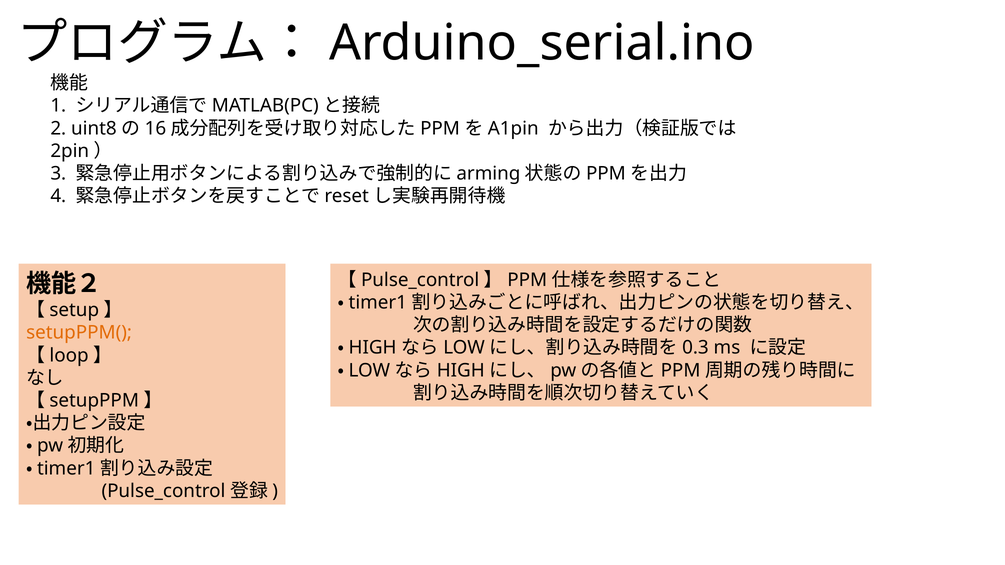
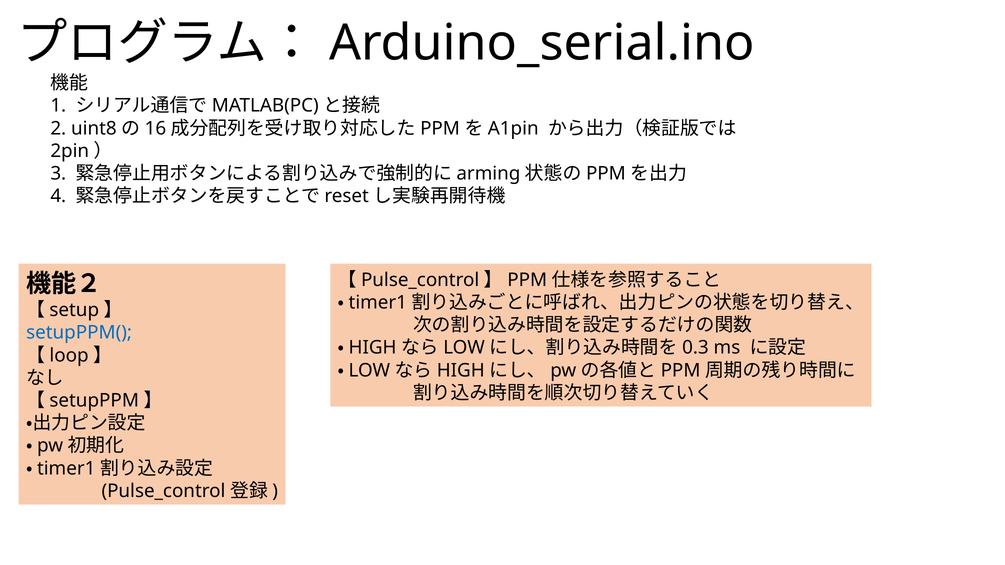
setupPPM( colour: orange -> blue
